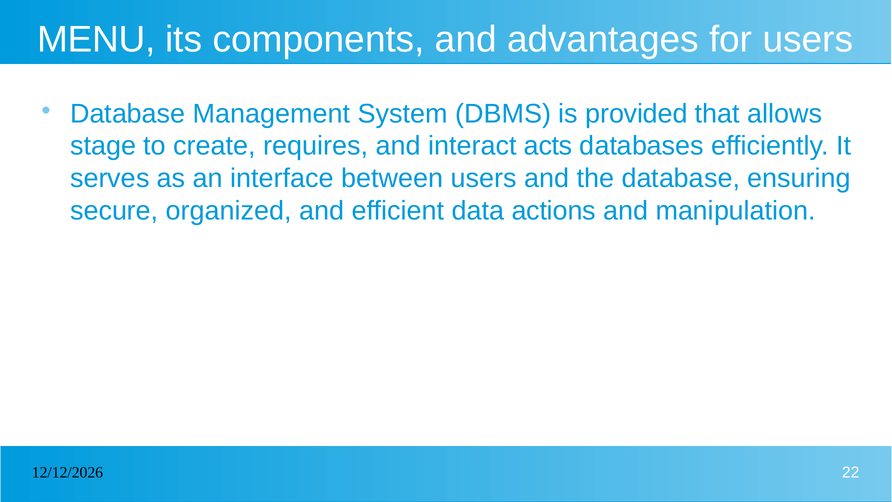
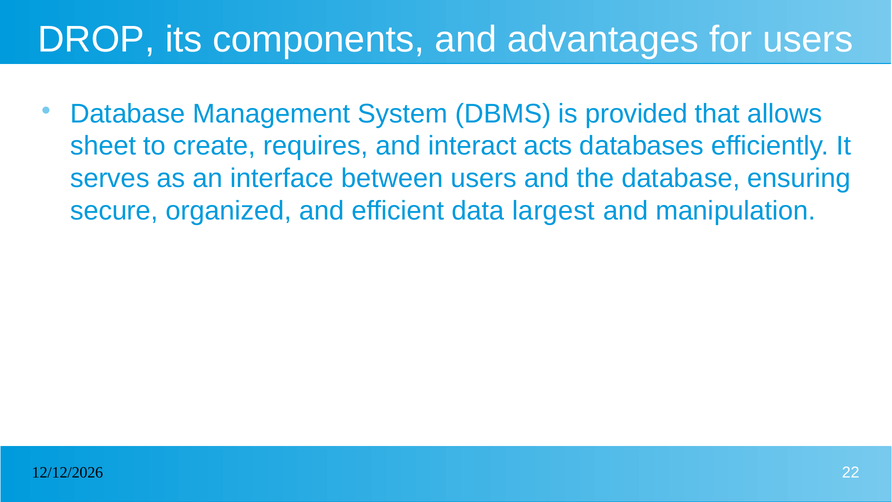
MENU: MENU -> DROP
stage: stage -> sheet
actions: actions -> largest
